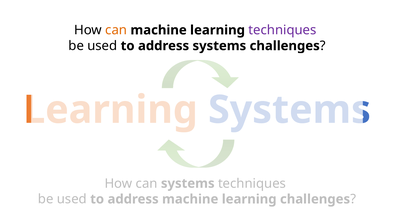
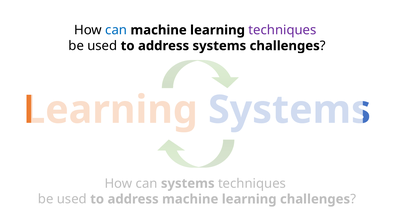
can at (116, 30) colour: orange -> blue
